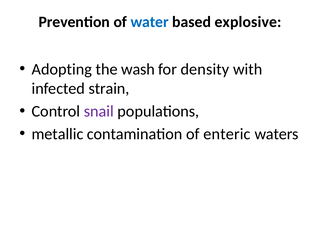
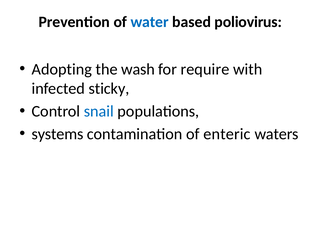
explosive: explosive -> poliovirus
density: density -> require
strain: strain -> sticky
snail colour: purple -> blue
metallic: metallic -> systems
